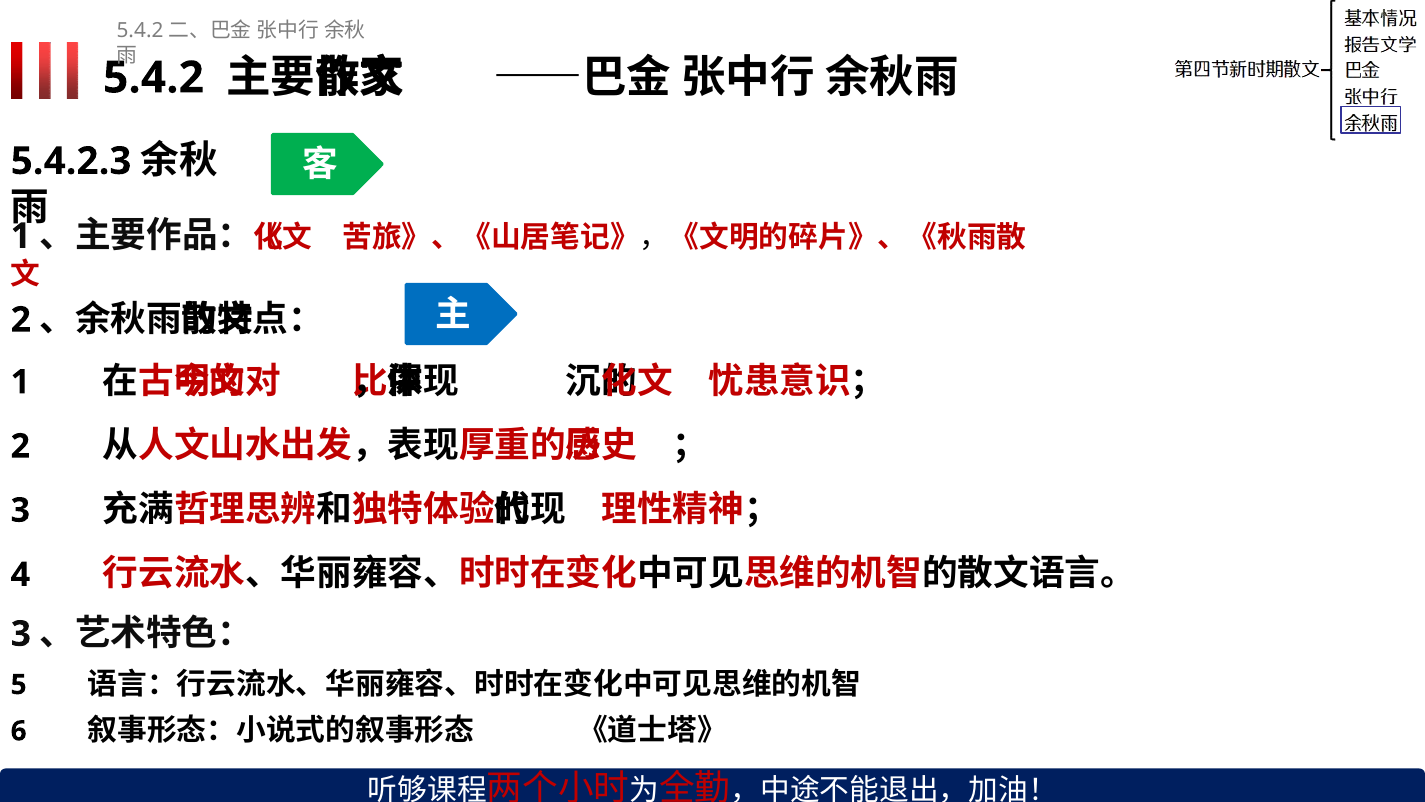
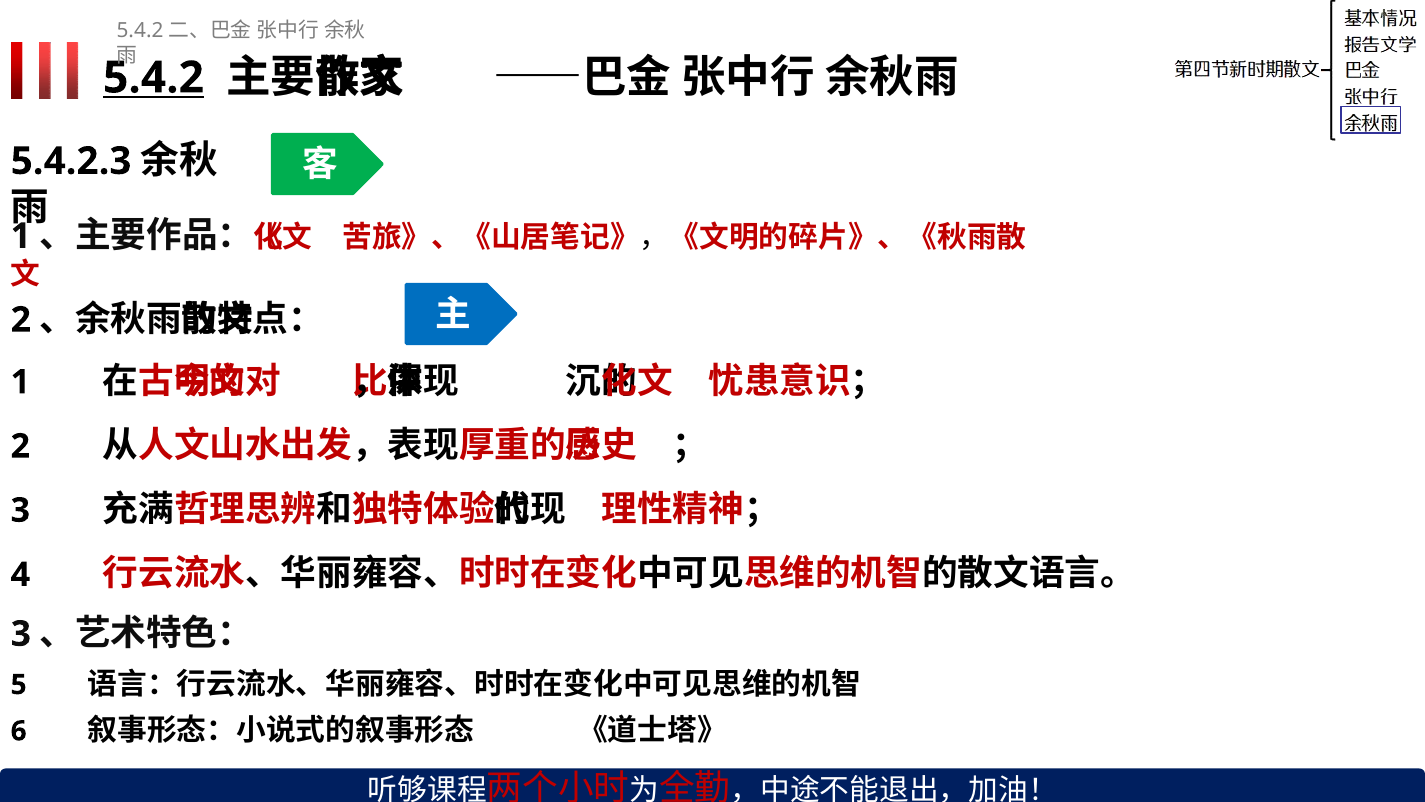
5.4.2 underline: none -> present
